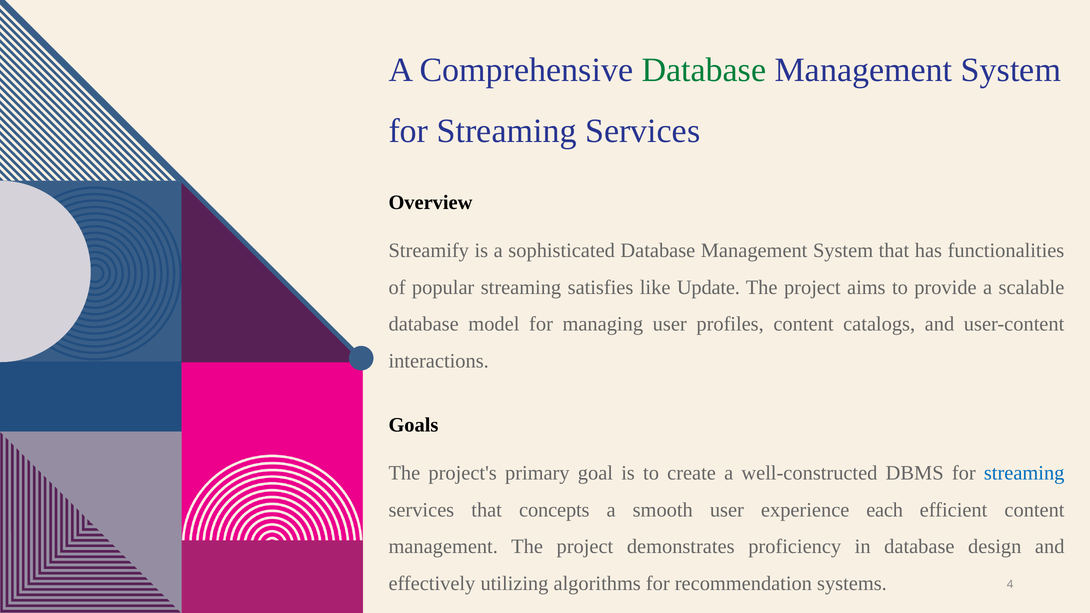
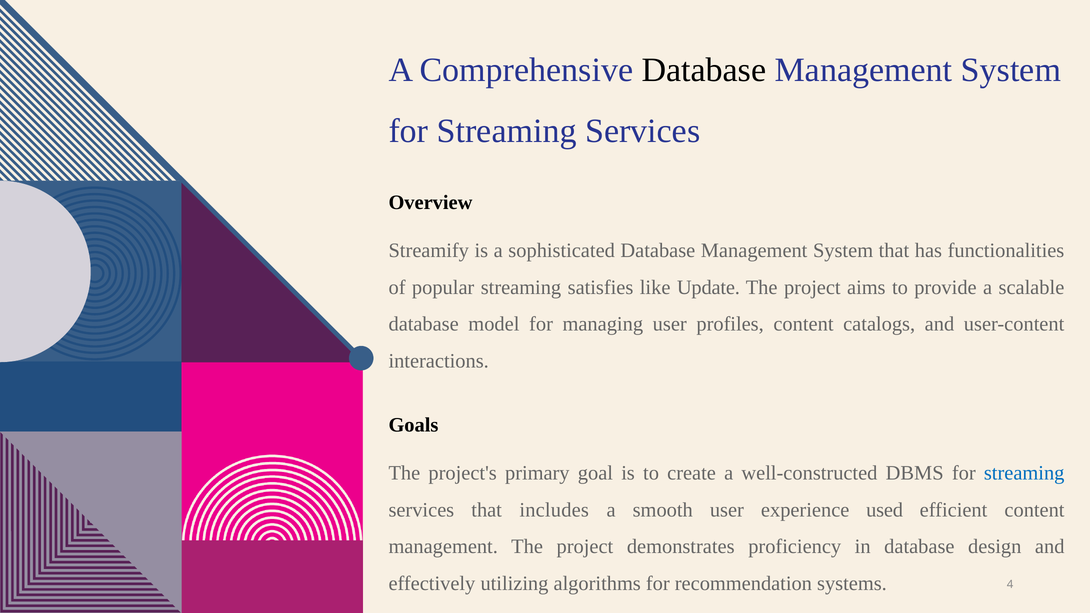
Database at (704, 70) colour: green -> black
concepts: concepts -> includes
each: each -> used
